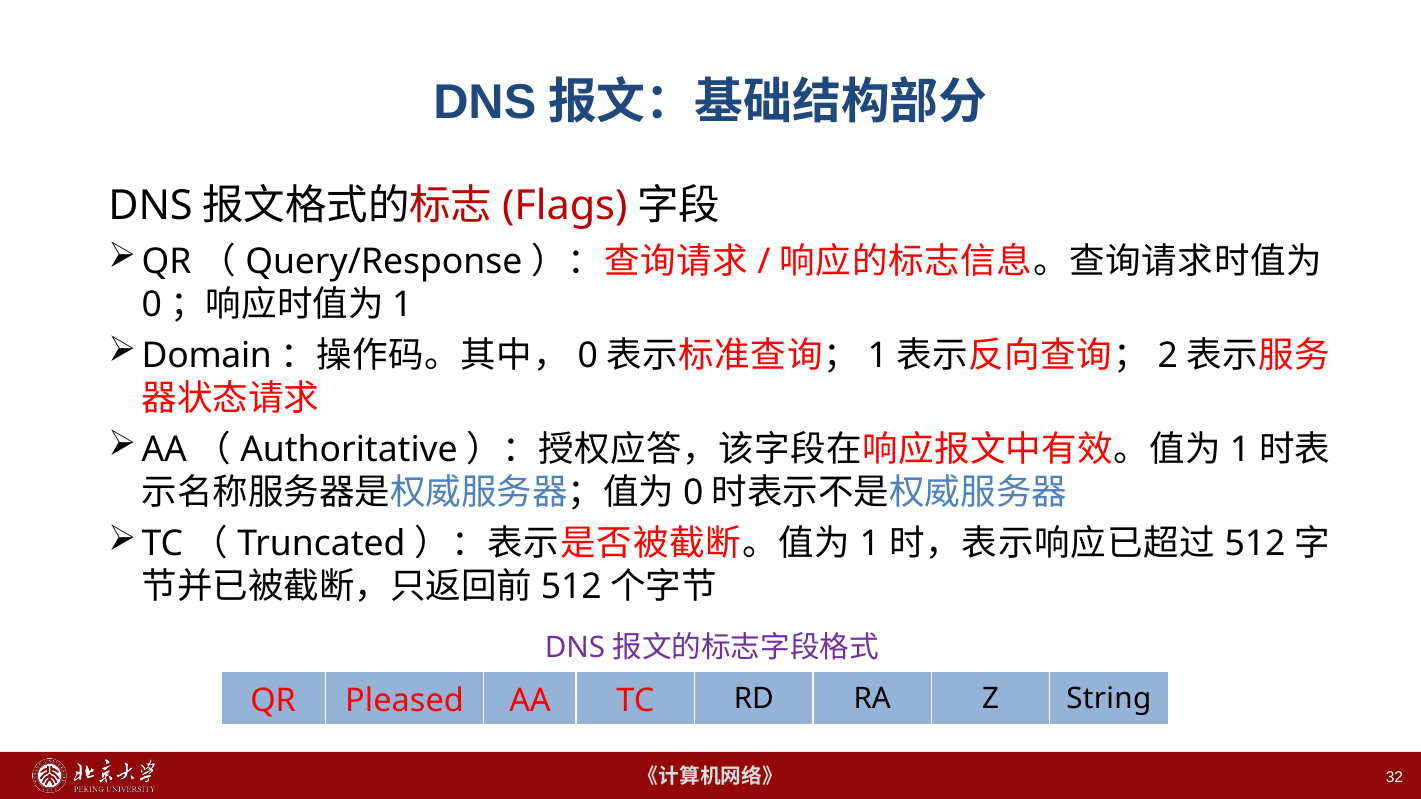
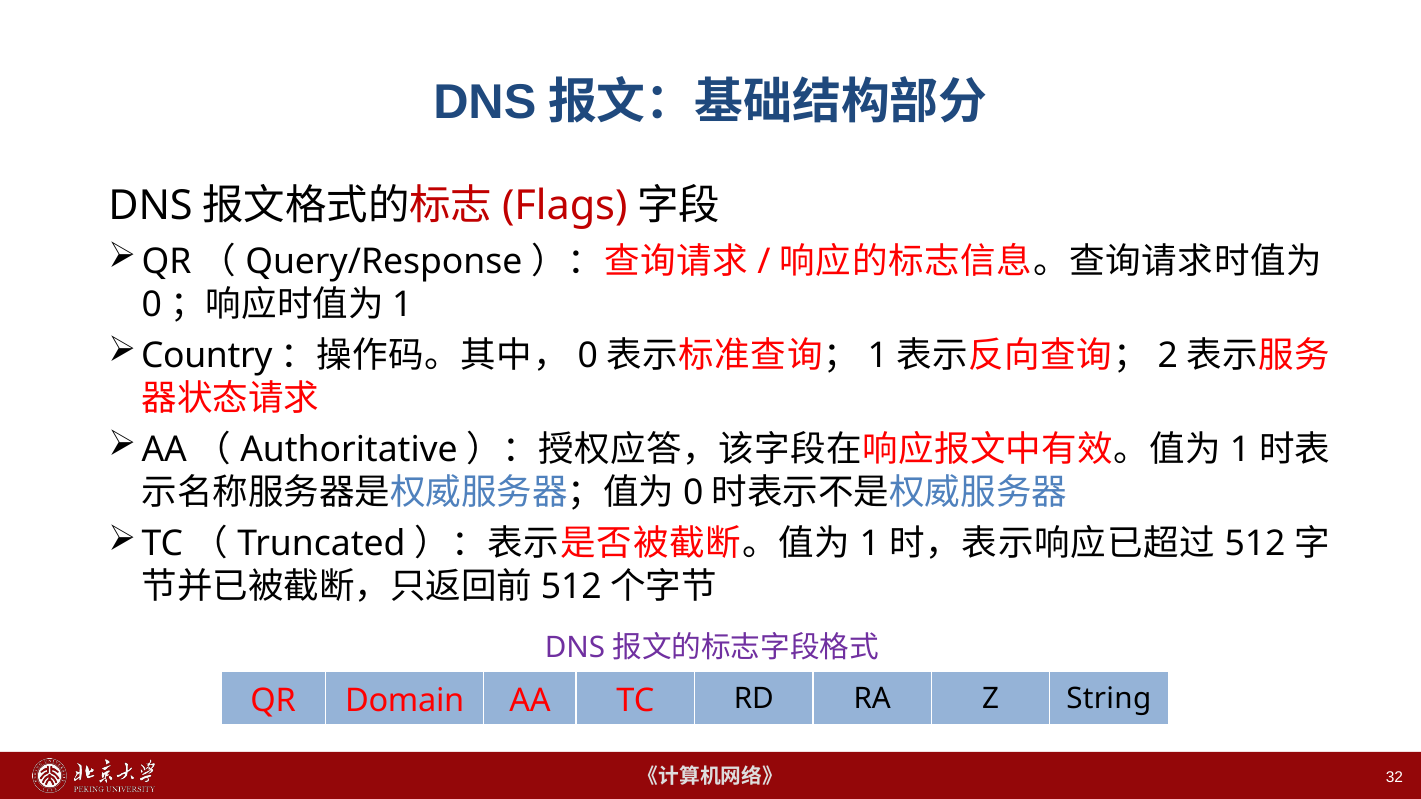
Domain: Domain -> Country
Pleased: Pleased -> Domain
